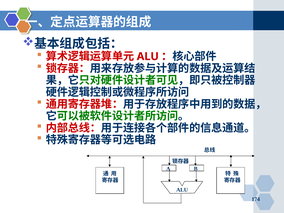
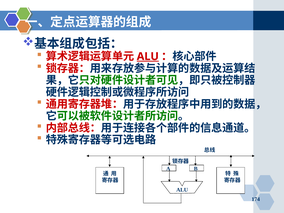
ALU at (148, 56) underline: none -> present
